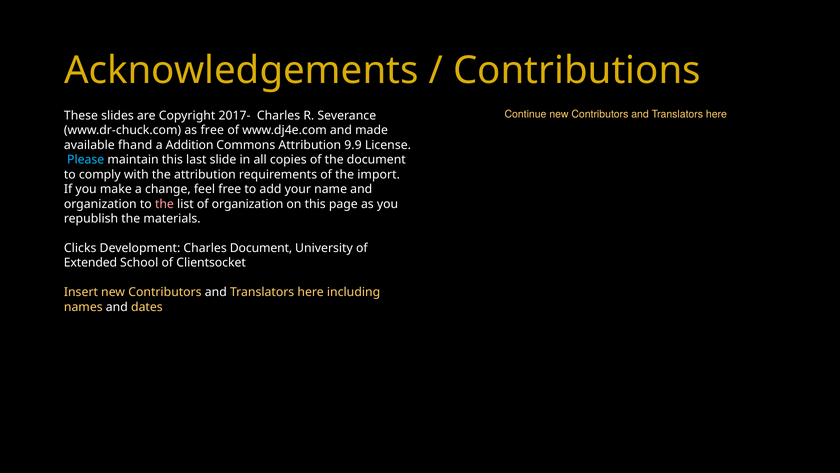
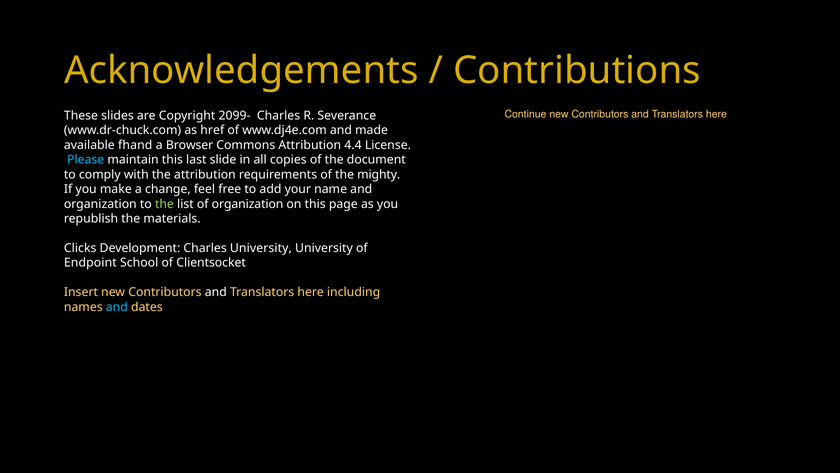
2017-: 2017- -> 2099-
as free: free -> href
Addition: Addition -> Browser
9.9: 9.9 -> 4.4
import: import -> mighty
the at (164, 204) colour: pink -> light green
Charles Document: Document -> University
Extended: Extended -> Endpoint
and at (117, 307) colour: white -> light blue
